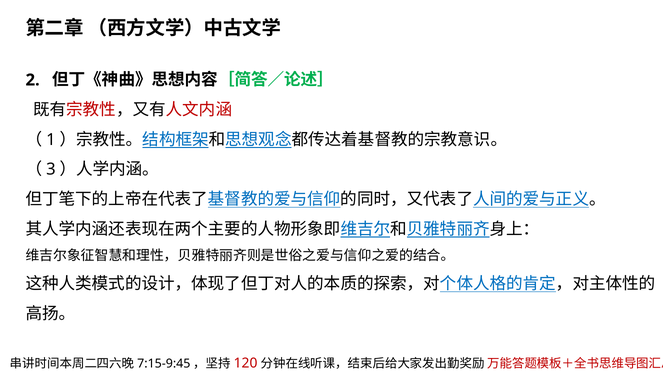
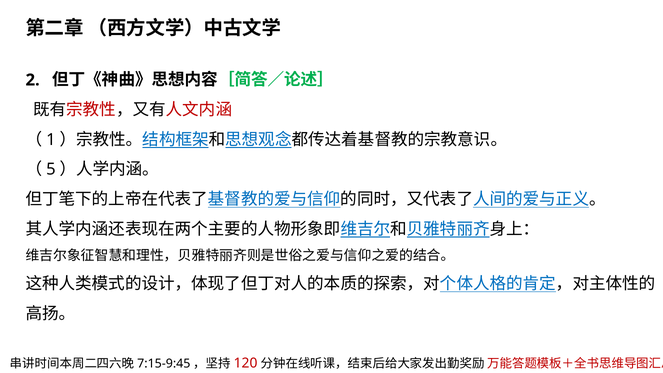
3: 3 -> 5
